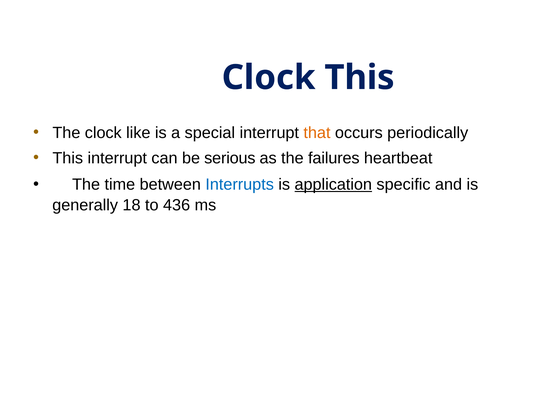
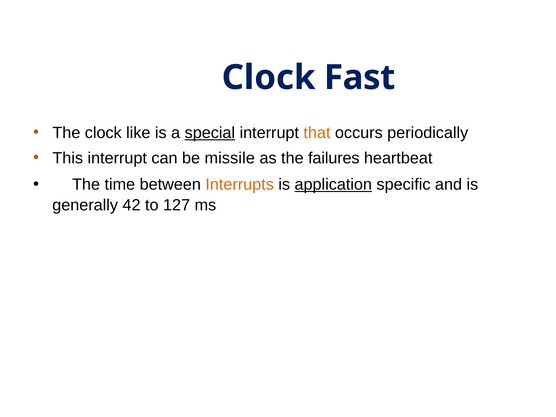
Clock This: This -> Fast
special underline: none -> present
serious: serious -> missile
Interrupts colour: blue -> orange
18: 18 -> 42
436: 436 -> 127
